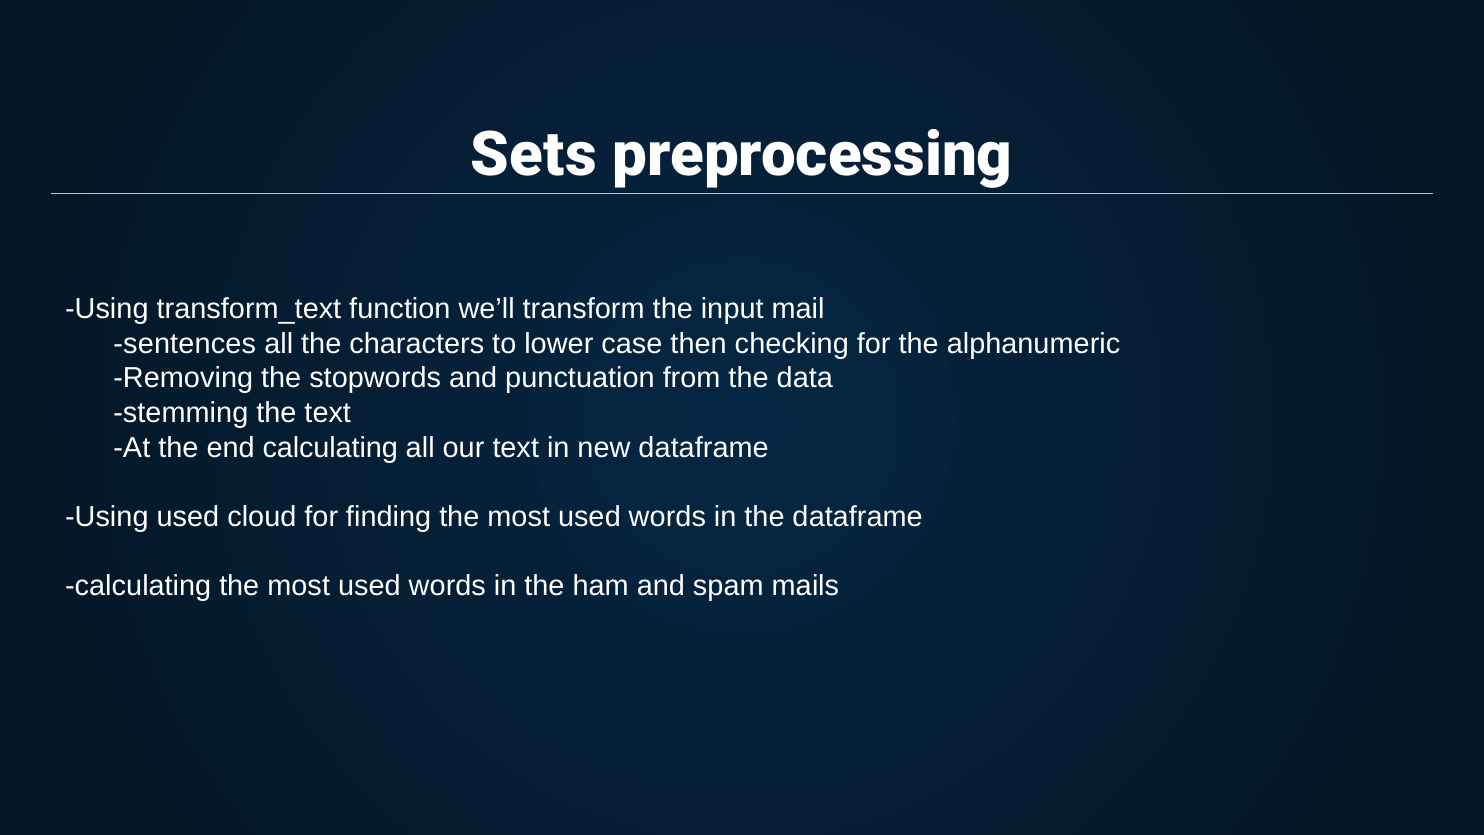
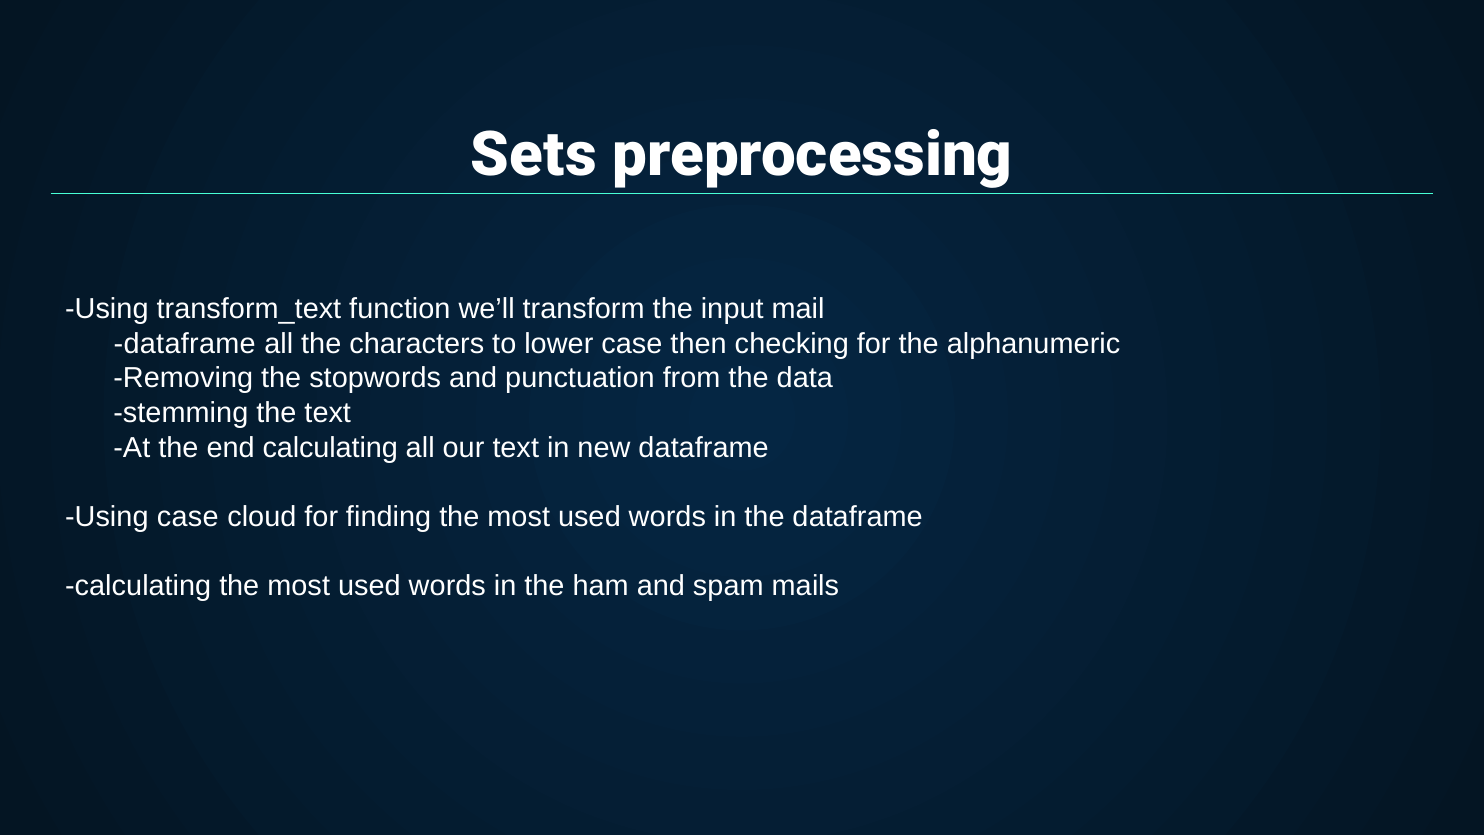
sentences at (185, 343): sentences -> dataframe
Using used: used -> case
